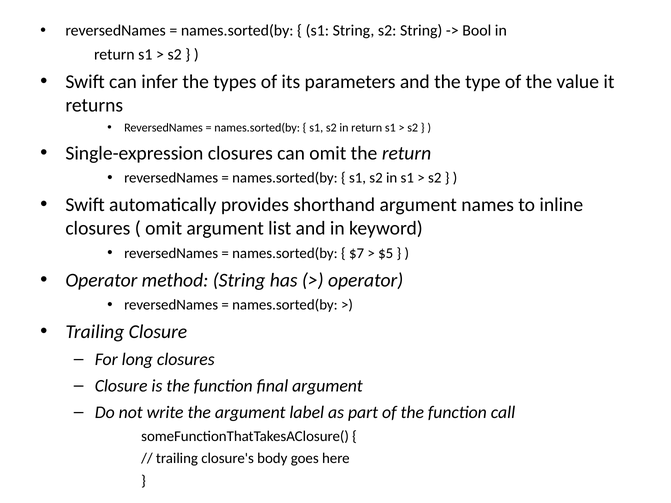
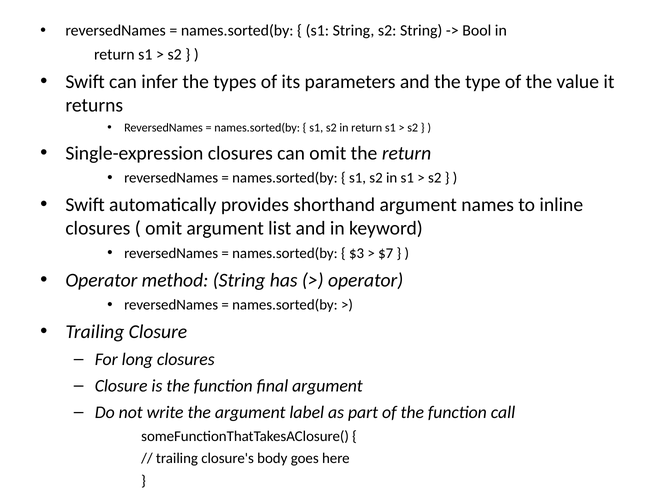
$7: $7 -> $3
$5: $5 -> $7
